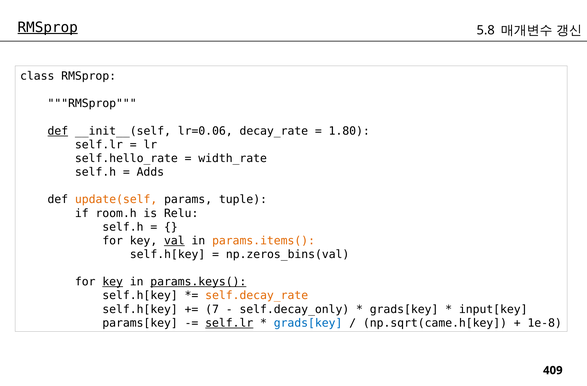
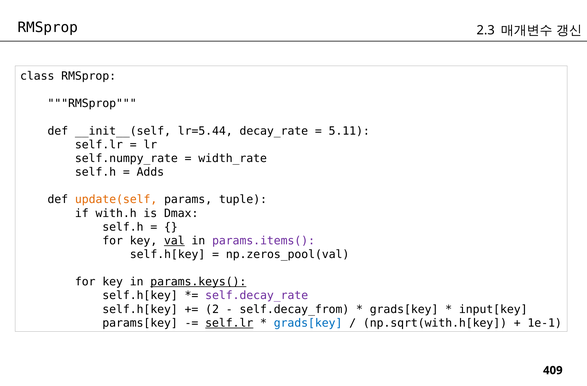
RMSprop at (48, 27) underline: present -> none
5.8: 5.8 -> 2.3
def at (58, 131) underline: present -> none
lr=0.06: lr=0.06 -> lr=5.44
1.80: 1.80 -> 5.11
self.hello_rate: self.hello_rate -> self.numpy_rate
room.h: room.h -> with.h
Relu: Relu -> Dmax
params.items( colour: orange -> purple
np.zeros_bins(val: np.zeros_bins(val -> np.zeros_pool(val
key at (113, 282) underline: present -> none
self.decay_rate colour: orange -> purple
7: 7 -> 2
self.decay_only: self.decay_only -> self.decay_from
np.sqrt(came.h[key: np.sqrt(came.h[key -> np.sqrt(with.h[key
1e-8: 1e-8 -> 1e-1
